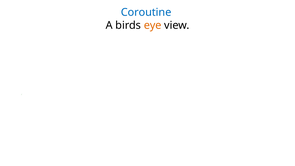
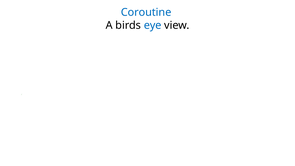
eye colour: orange -> blue
